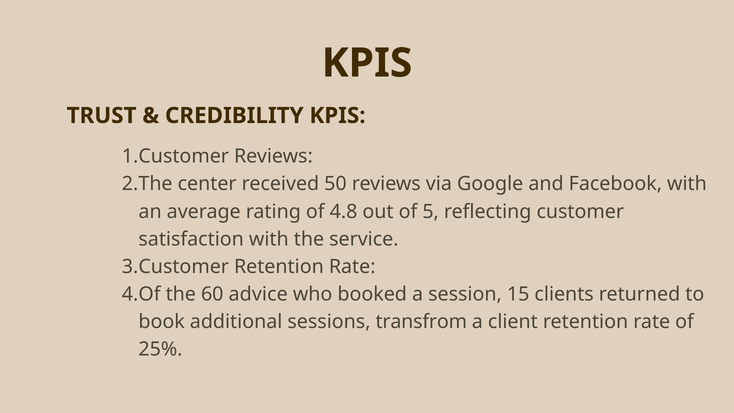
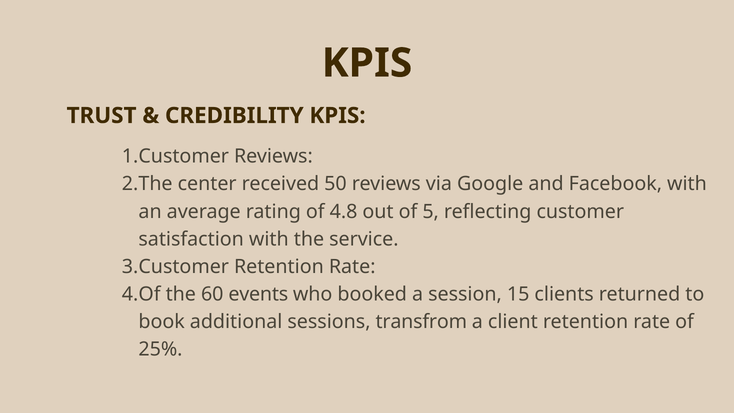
advice: advice -> events
